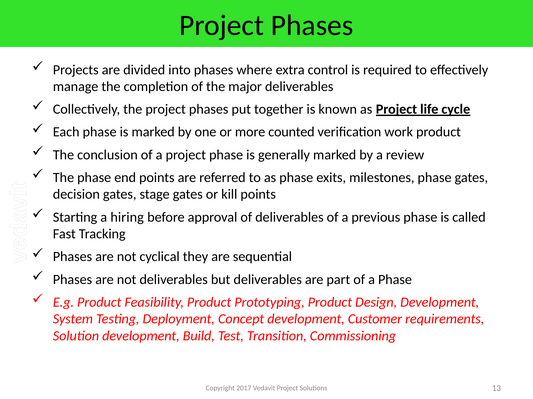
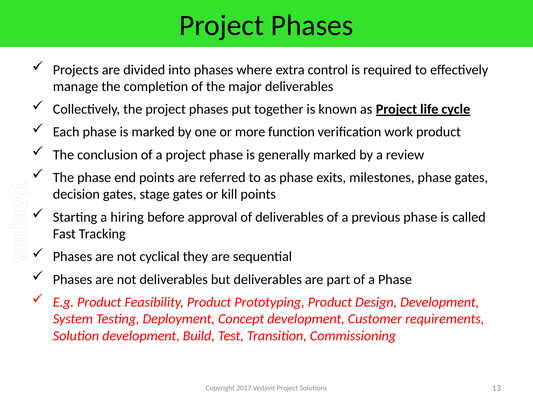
counted: counted -> function
